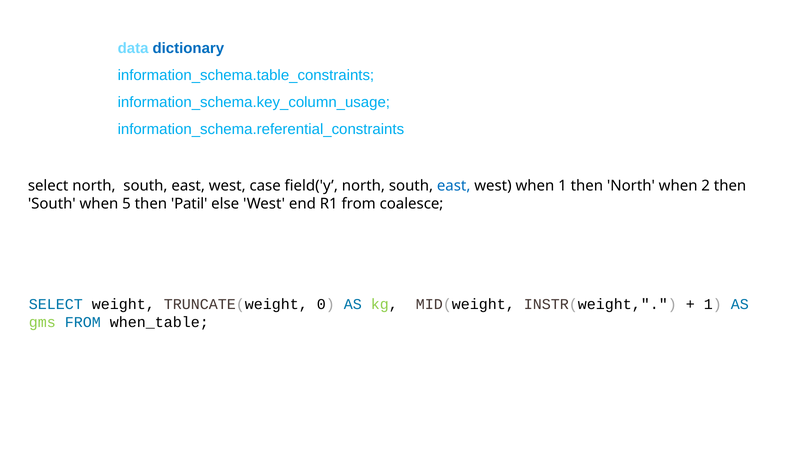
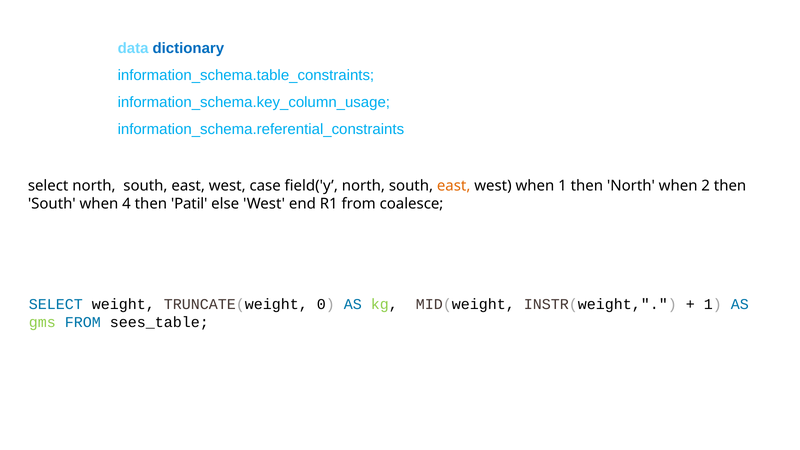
east at (454, 186) colour: blue -> orange
5: 5 -> 4
when_table: when_table -> sees_table
